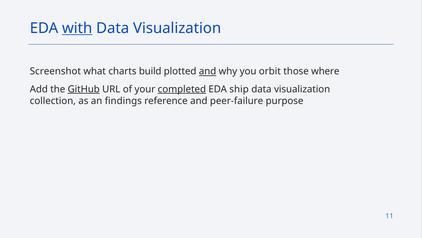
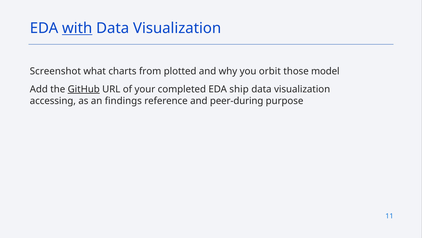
build: build -> from
and at (208, 71) underline: present -> none
where: where -> model
completed underline: present -> none
collection: collection -> accessing
peer-failure: peer-failure -> peer-during
